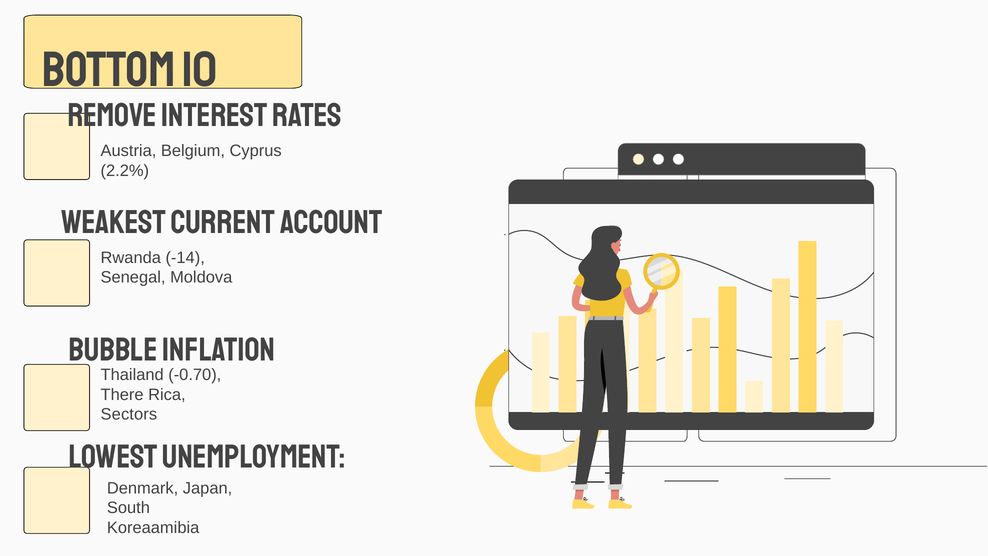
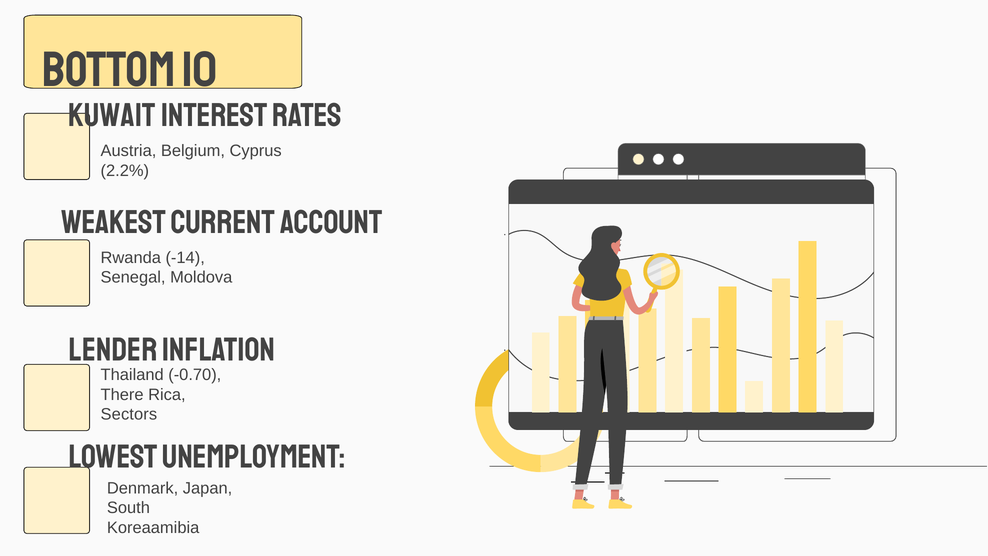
Remove: Remove -> Kuwait
Bubble: Bubble -> Lender
